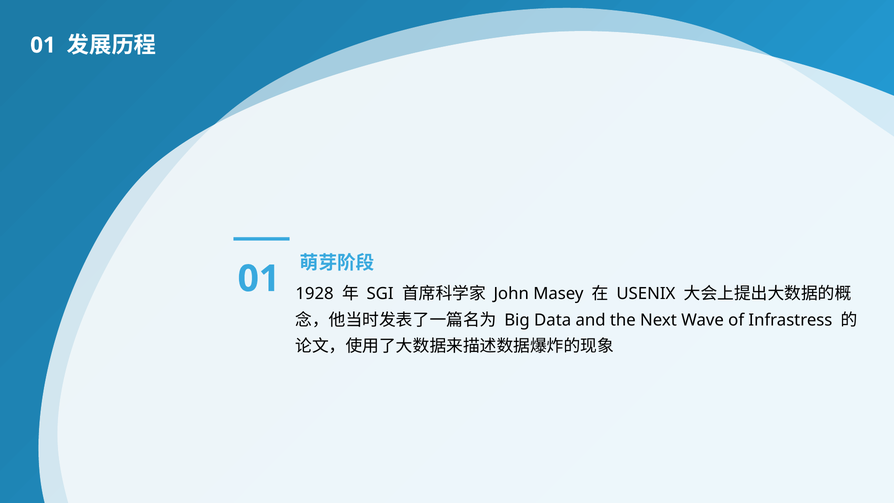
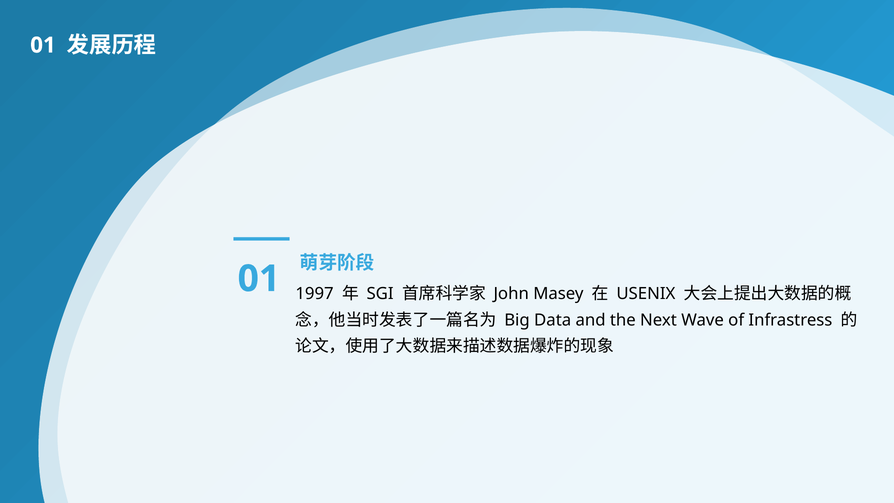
1928: 1928 -> 1997
